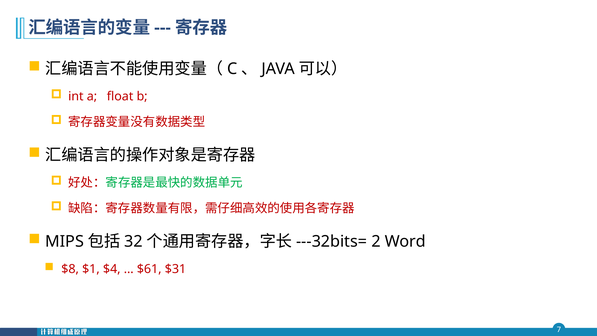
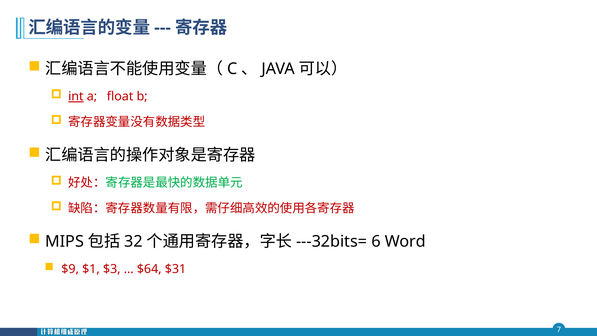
int underline: none -> present
2: 2 -> 6
$8: $8 -> $9
$4: $4 -> $3
$61: $61 -> $64
